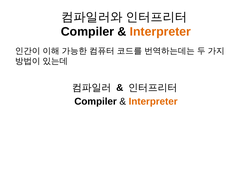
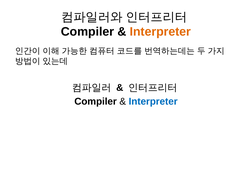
Interpreter at (153, 101) colour: orange -> blue
